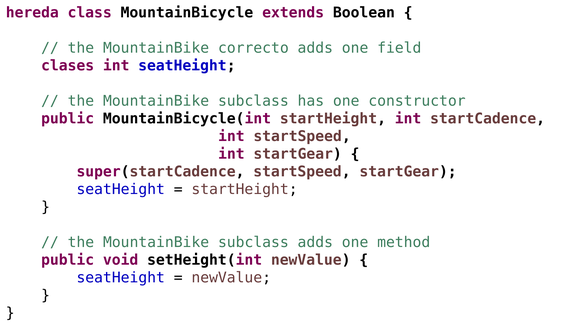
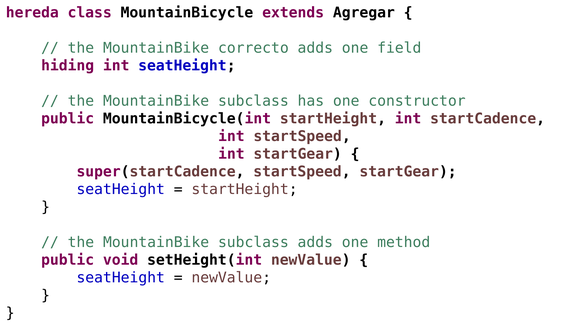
Boolean: Boolean -> Agregar
clases: clases -> hiding
